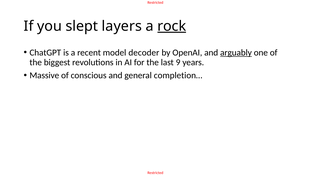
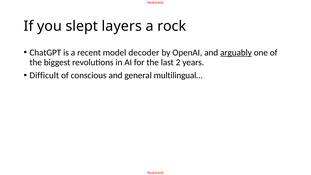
rock underline: present -> none
9: 9 -> 2
Massive: Massive -> Difficult
completion…: completion… -> multilingual…
